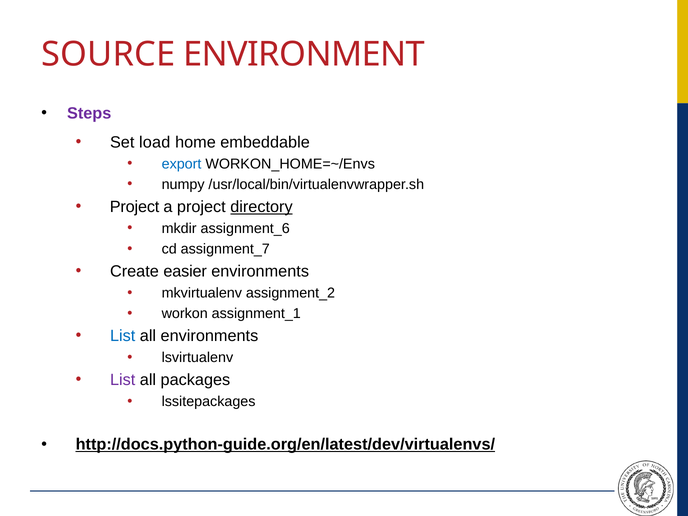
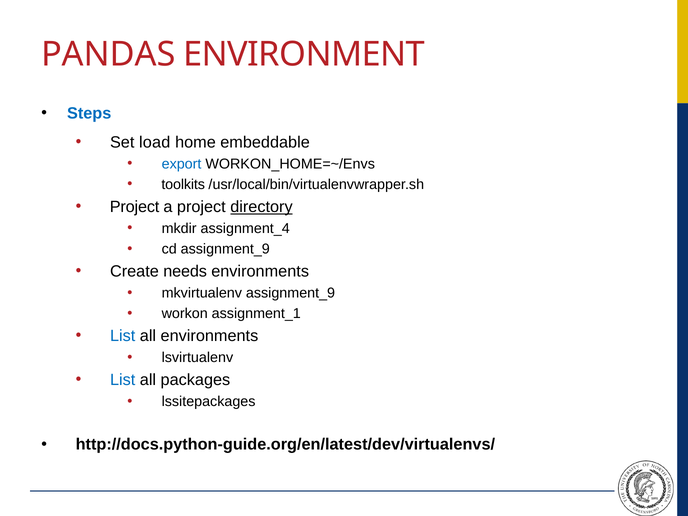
SOURCE: SOURCE -> PANDAS
Steps colour: purple -> blue
numpy: numpy -> toolkits
assignment_6: assignment_6 -> assignment_4
cd assignment_7: assignment_7 -> assignment_9
easier: easier -> needs
mkvirtualenv assignment_2: assignment_2 -> assignment_9
List at (123, 380) colour: purple -> blue
http://docs.python-guide.org/en/latest/dev/virtualenvs/ underline: present -> none
